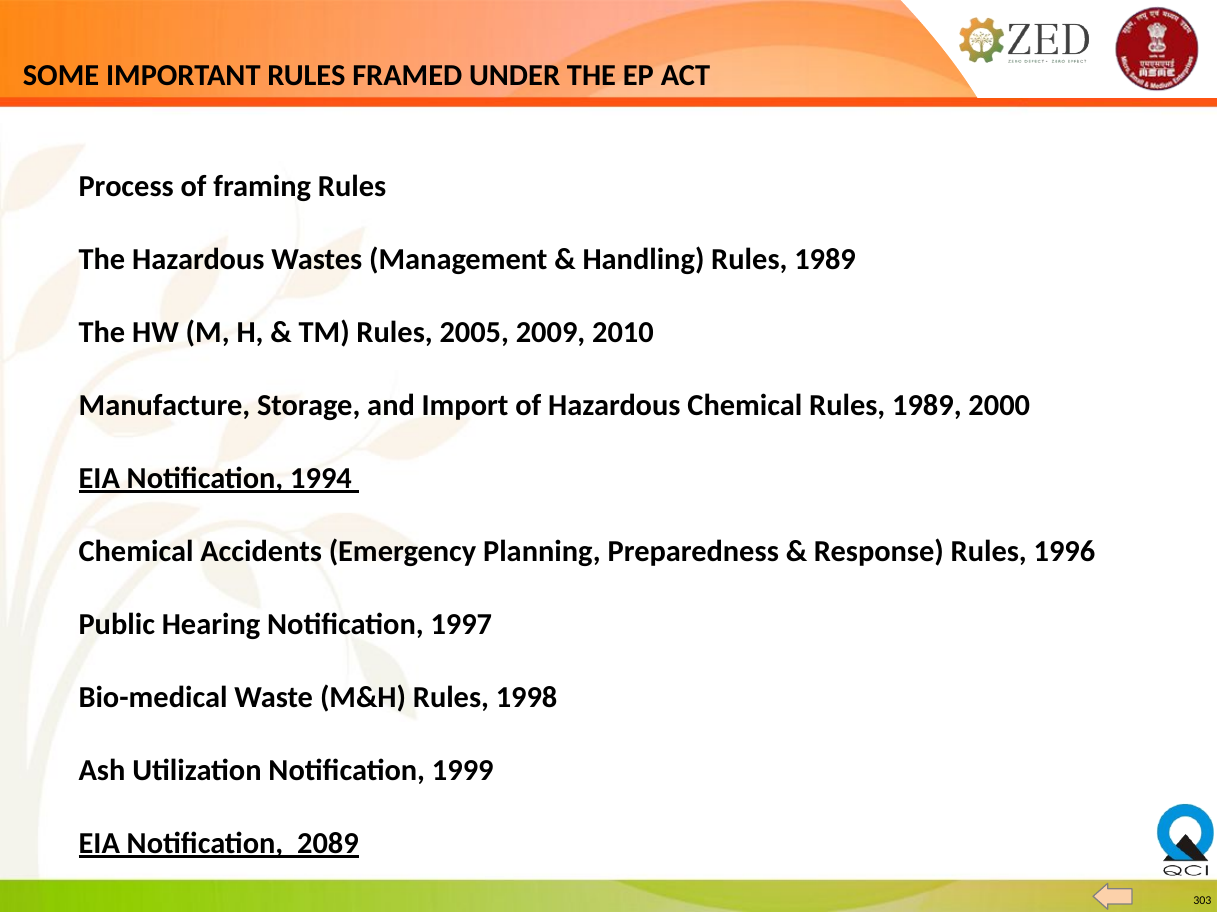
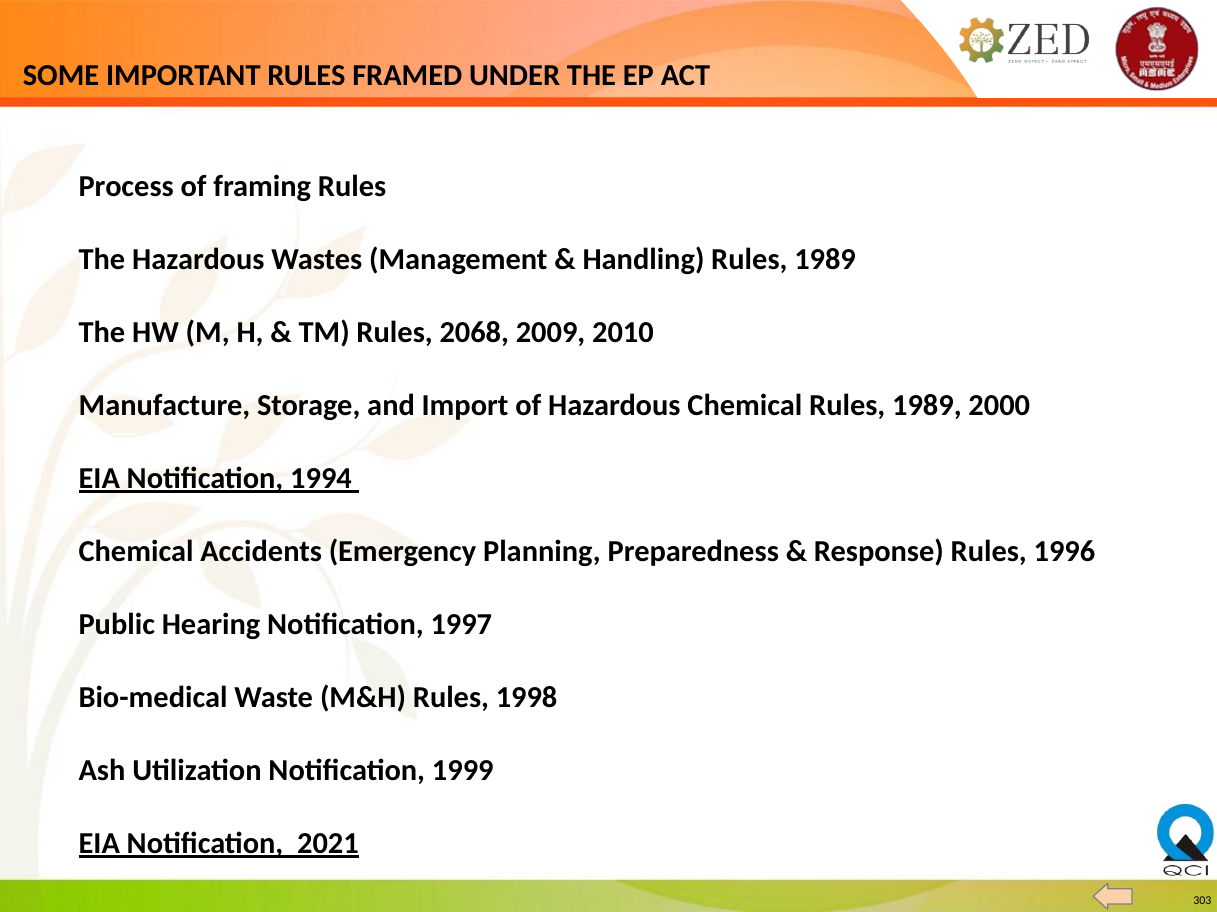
2005: 2005 -> 2068
2089: 2089 -> 2021
